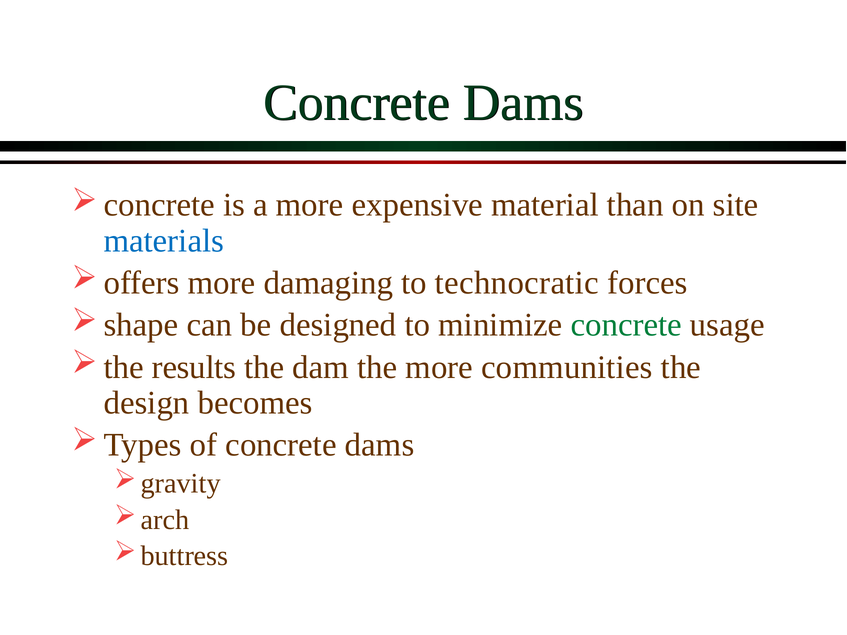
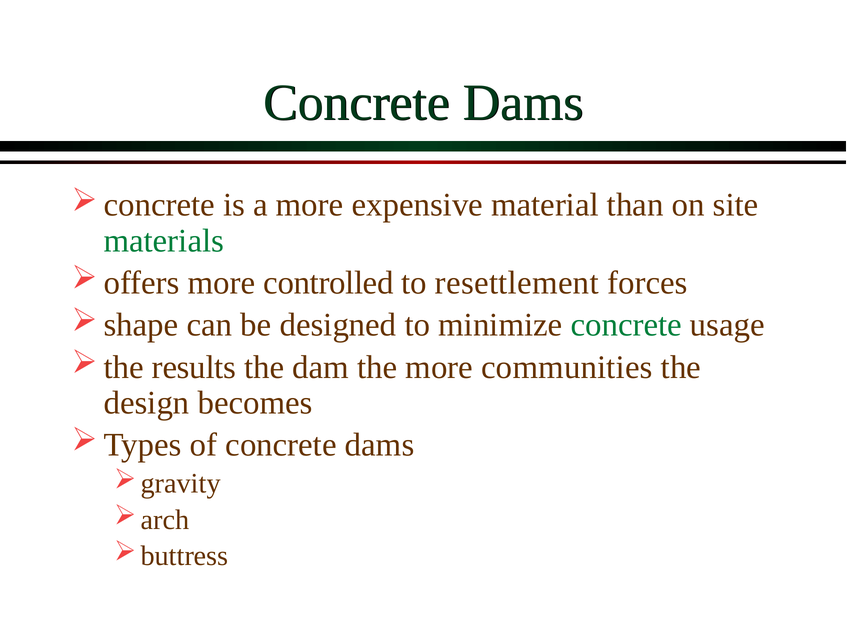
materials colour: blue -> green
damaging: damaging -> controlled
technocratic: technocratic -> resettlement
